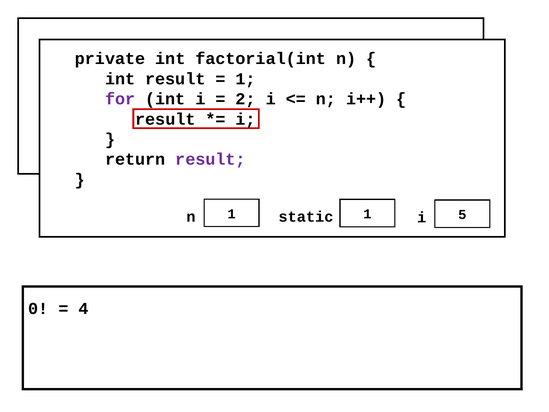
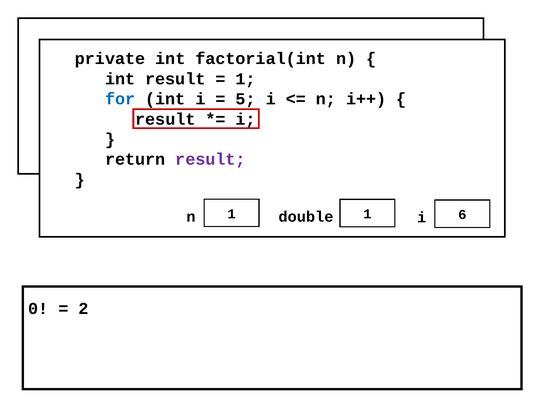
for colour: purple -> blue
2: 2 -> 5
5: 5 -> 6
static: static -> double
4: 4 -> 2
